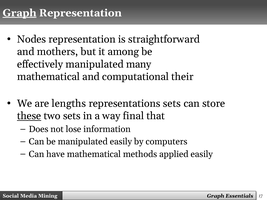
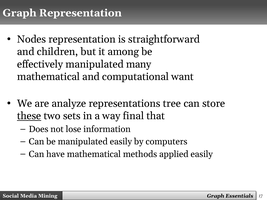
Graph at (20, 13) underline: present -> none
mothers: mothers -> children
their: their -> want
lengths: lengths -> analyze
representations sets: sets -> tree
